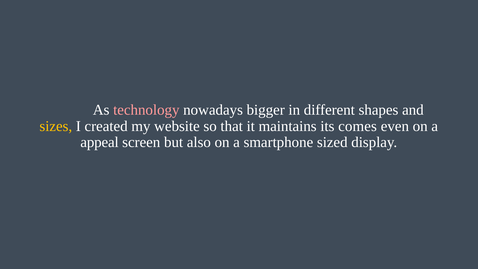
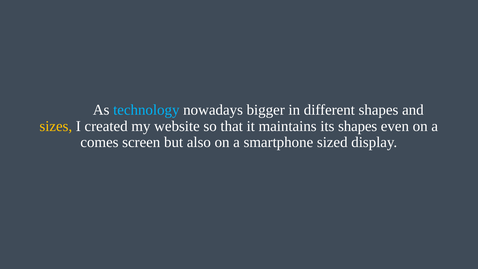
technology colour: pink -> light blue
its comes: comes -> shapes
appeal: appeal -> comes
